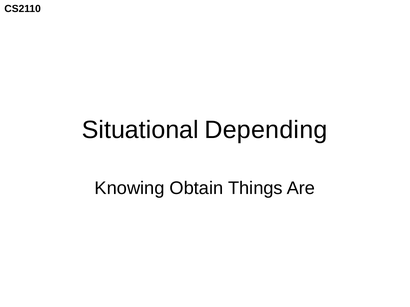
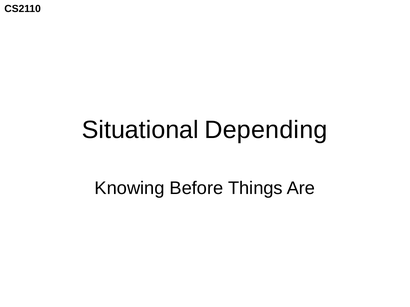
Obtain: Obtain -> Before
